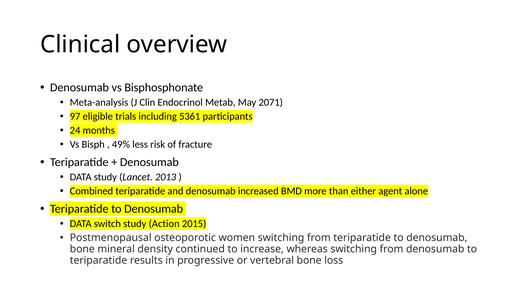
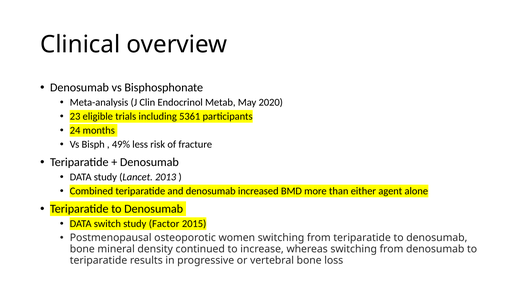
2071: 2071 -> 2020
97: 97 -> 23
Action: Action -> Factor
